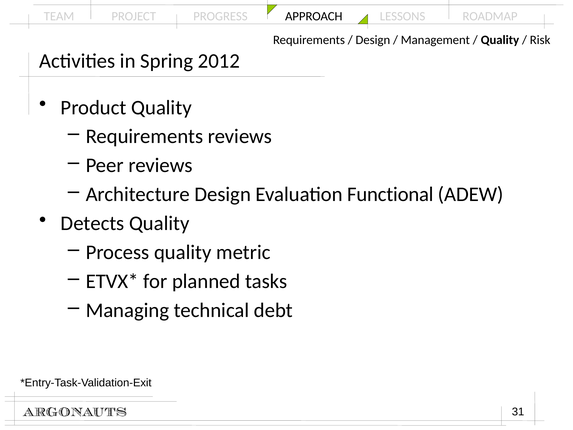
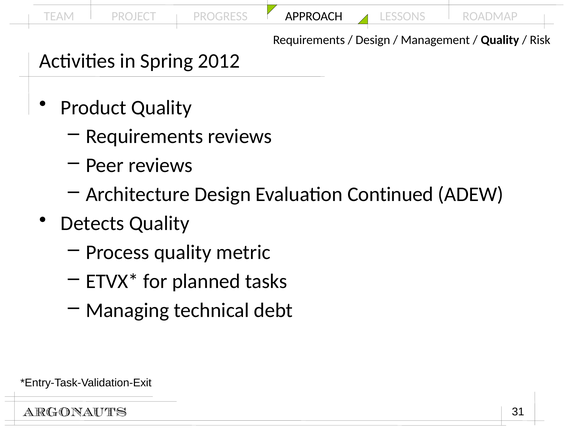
Functional: Functional -> Continued
